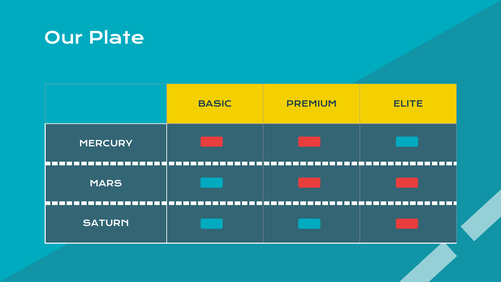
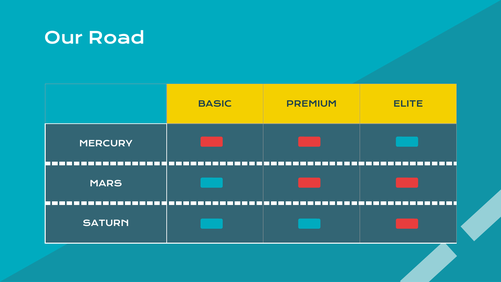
Plate: Plate -> Road
